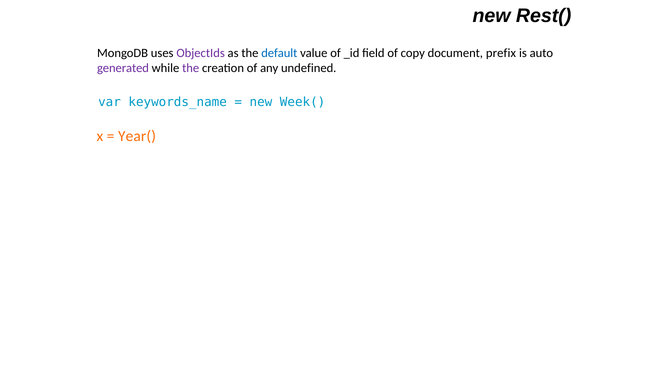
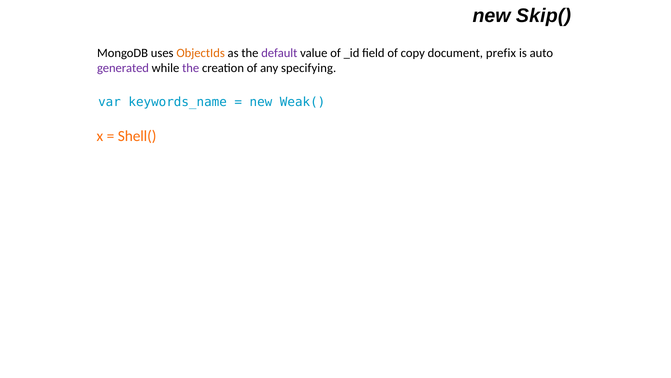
Rest(: Rest( -> Skip(
ObjectIds colour: purple -> orange
default colour: blue -> purple
undefined: undefined -> specifying
Week(: Week( -> Weak(
Year(: Year( -> Shell(
